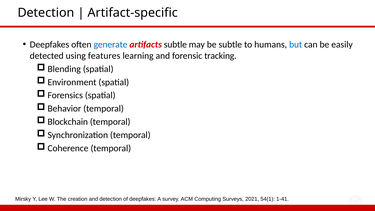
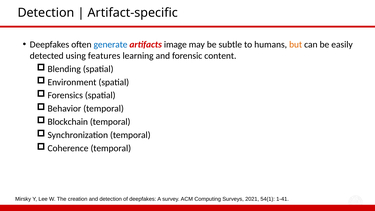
artifacts subtle: subtle -> image
but colour: blue -> orange
tracking: tracking -> content
